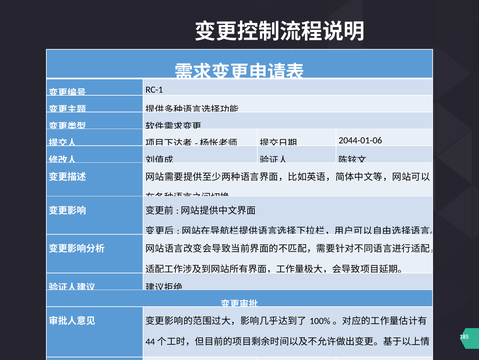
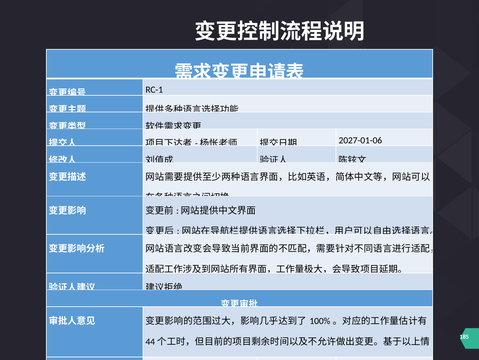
2044-01-06: 2044-01-06 -> 2027-01-06
